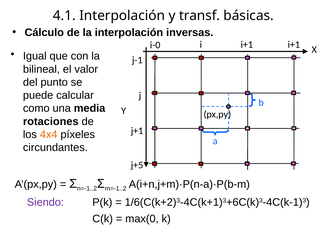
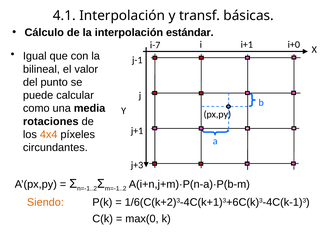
inversas: inversas -> estándar
i-0: i-0 -> i-7
i+1 i+1: i+1 -> i+0
j+5: j+5 -> j+3
Siendo colour: purple -> orange
